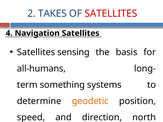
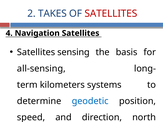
all-humans: all-humans -> all-sensing
something: something -> kilometers
geodetic colour: orange -> blue
